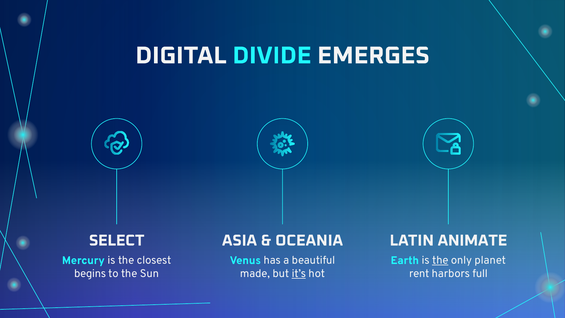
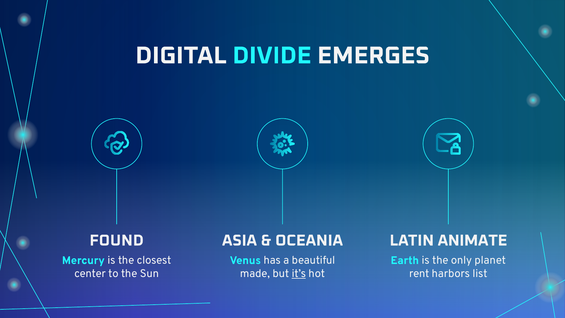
SELECT: SELECT -> FOUND
the at (440, 260) underline: present -> none
begins: begins -> center
full: full -> list
